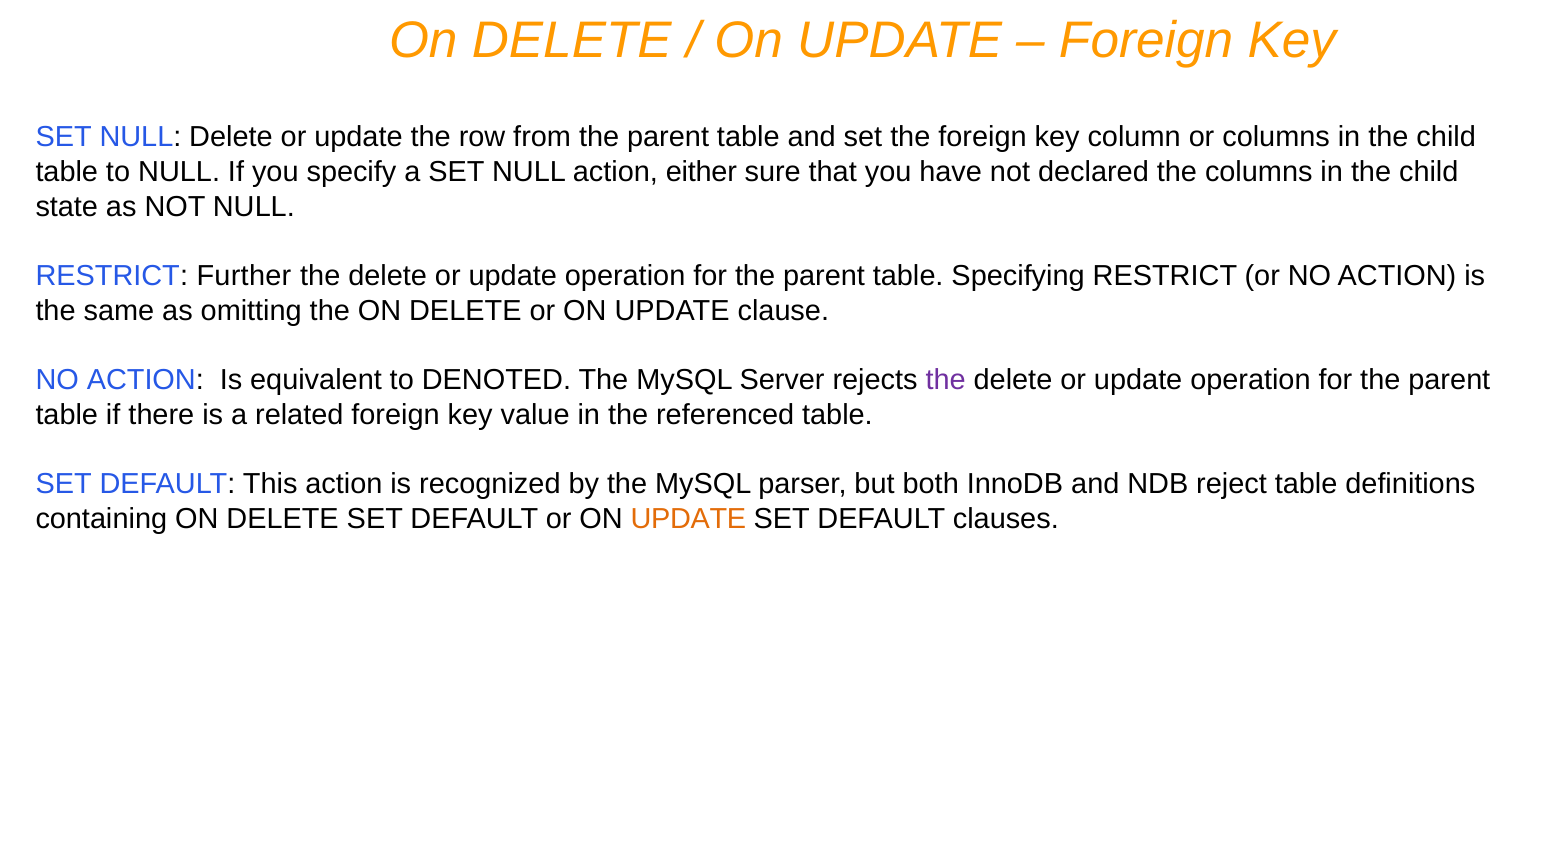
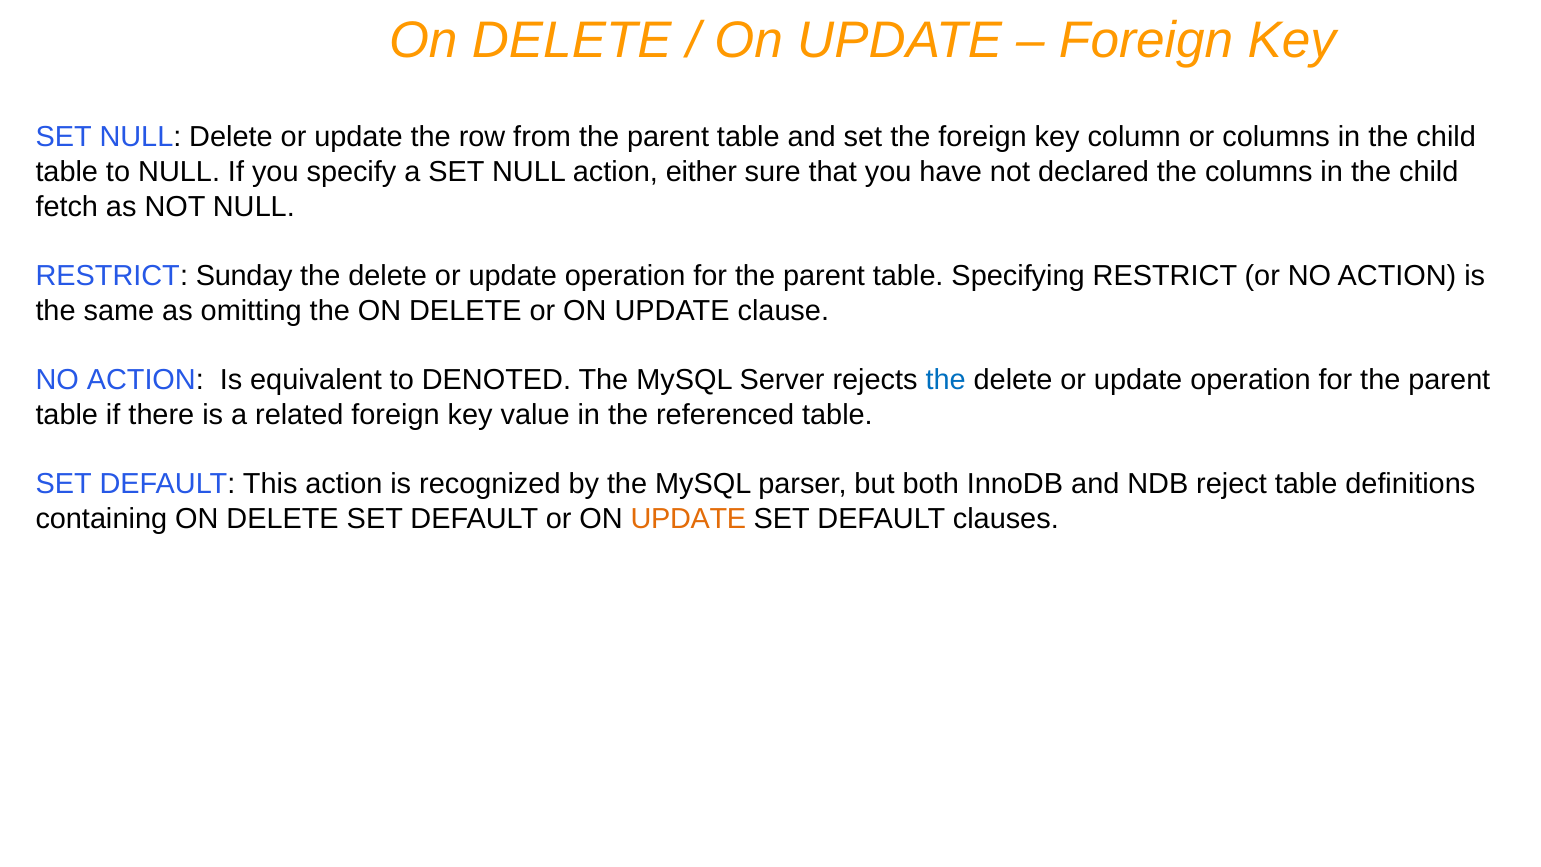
state: state -> fetch
Further: Further -> Sunday
the at (946, 380) colour: purple -> blue
